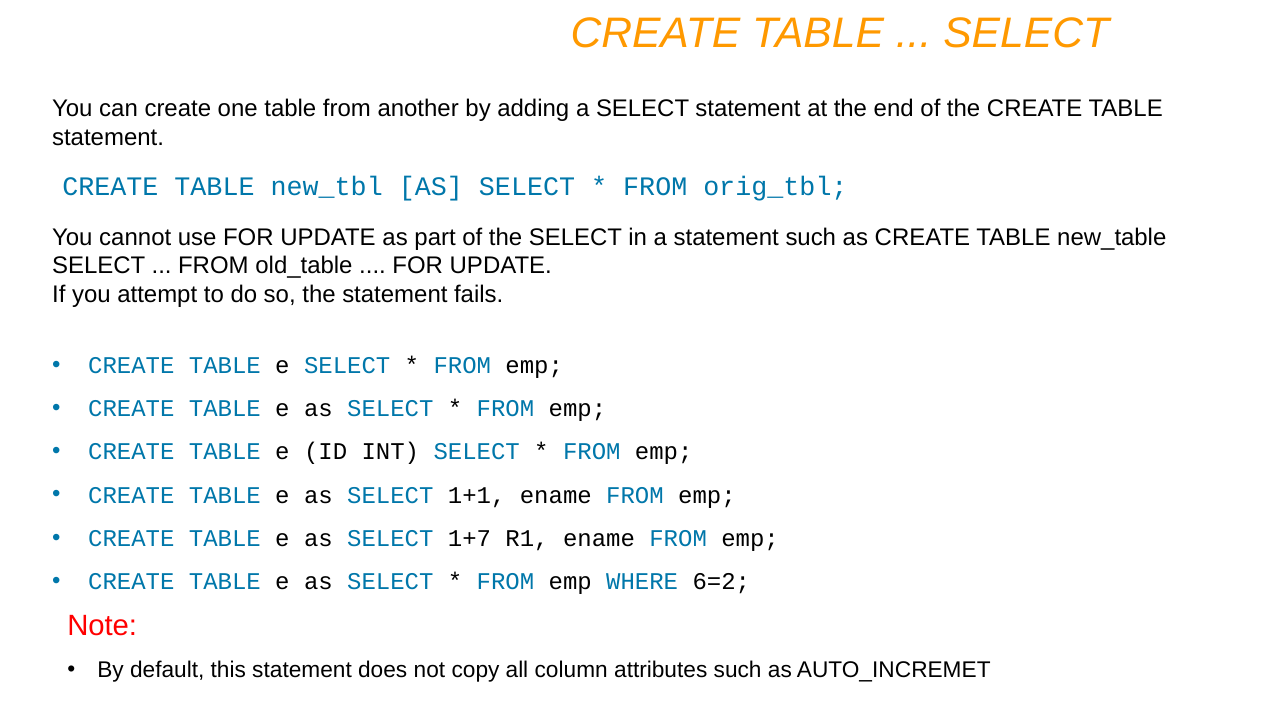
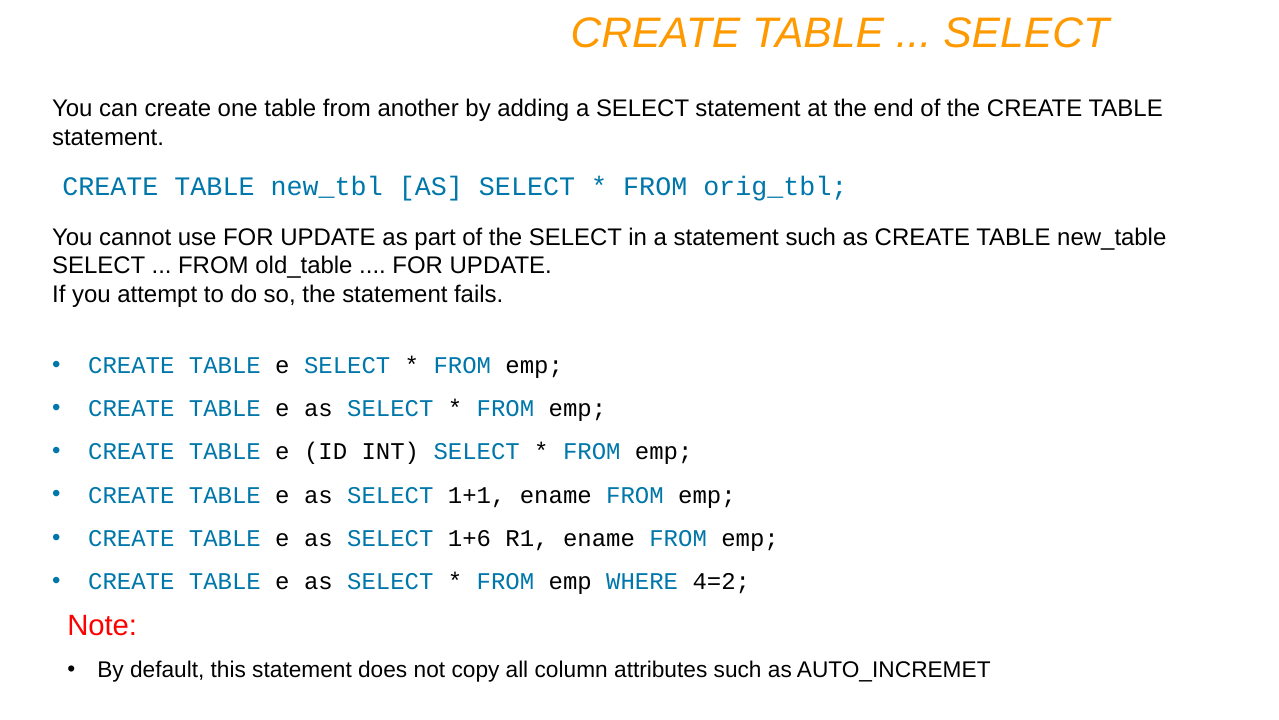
1+7: 1+7 -> 1+6
6=2: 6=2 -> 4=2
